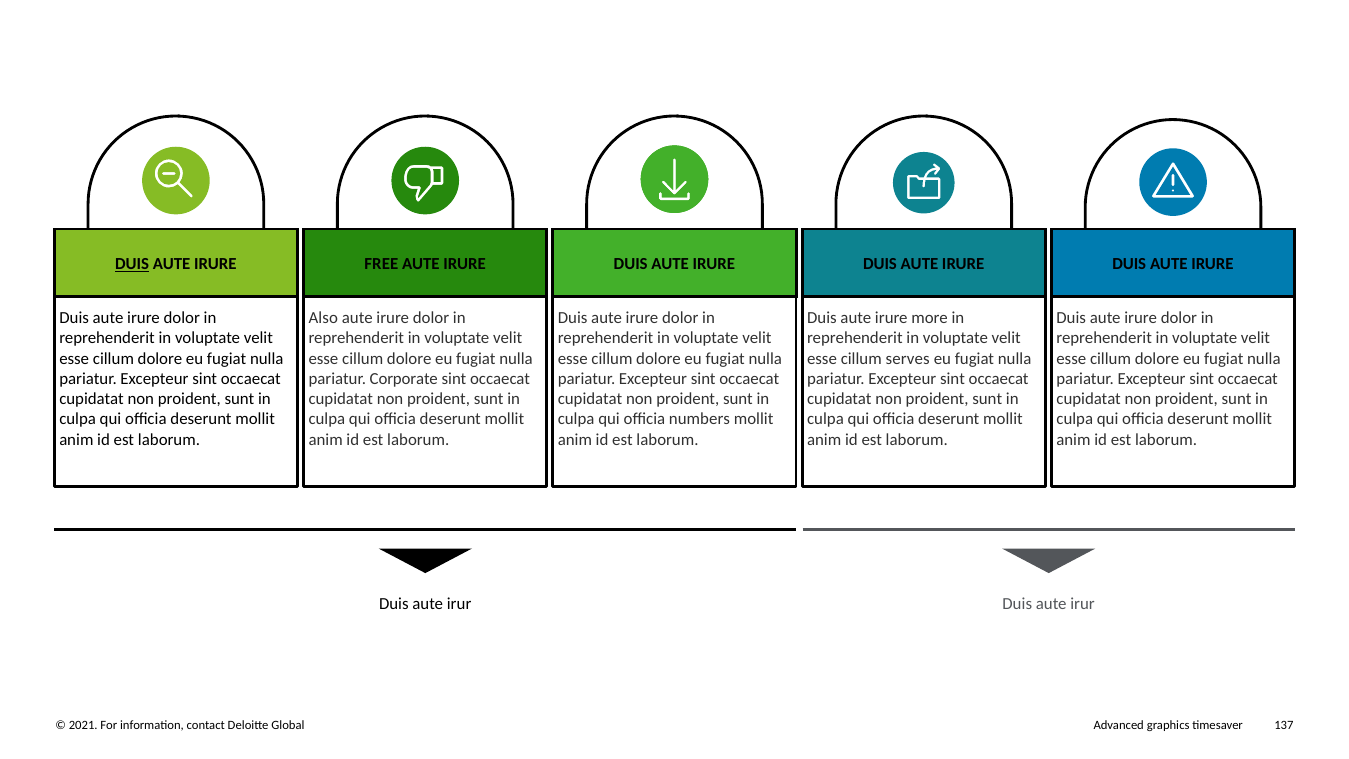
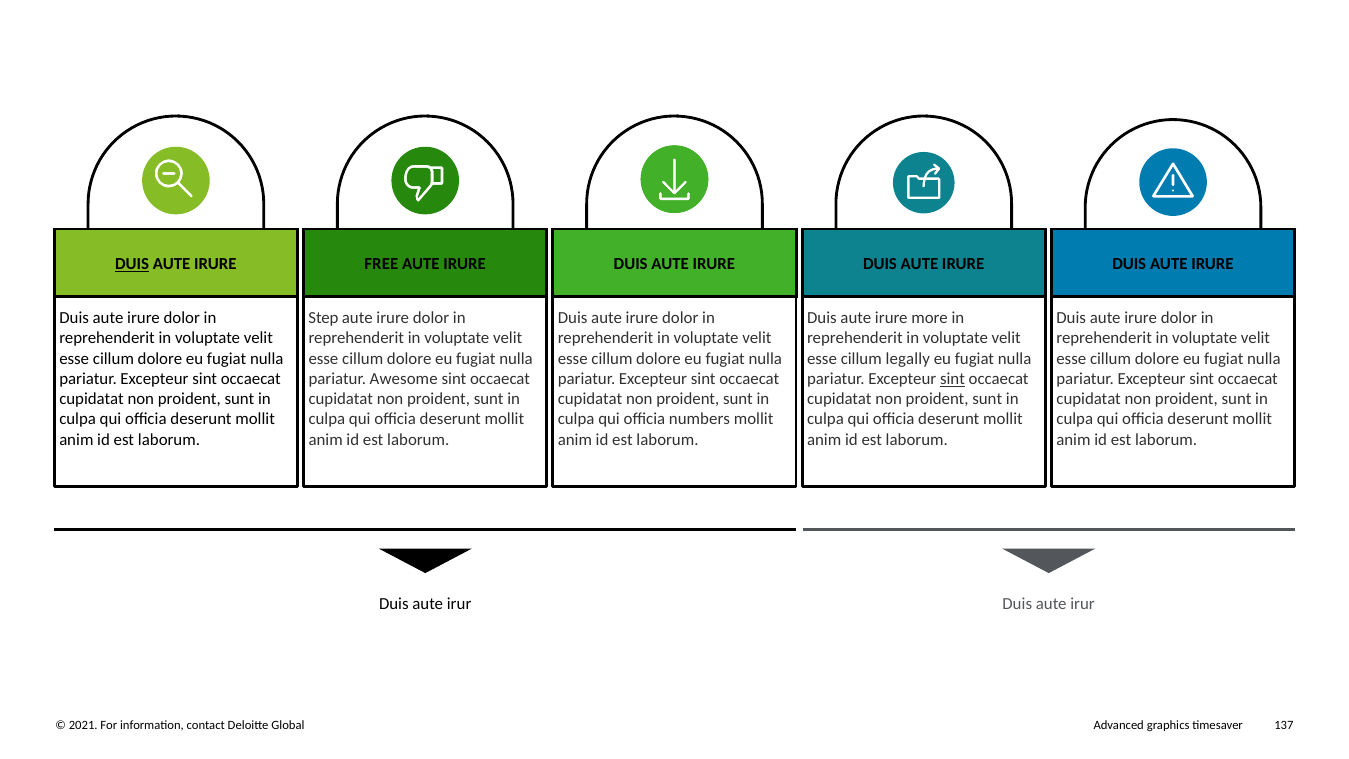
Also: Also -> Step
serves: serves -> legally
Corporate: Corporate -> Awesome
sint at (953, 379) underline: none -> present
